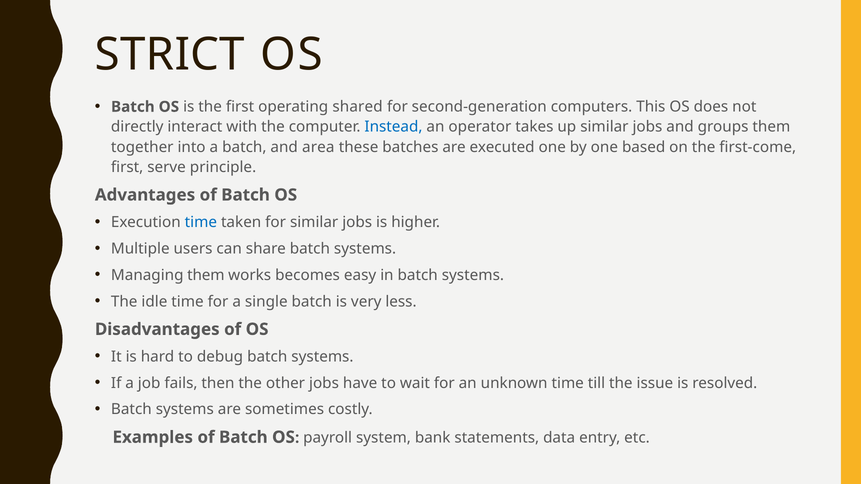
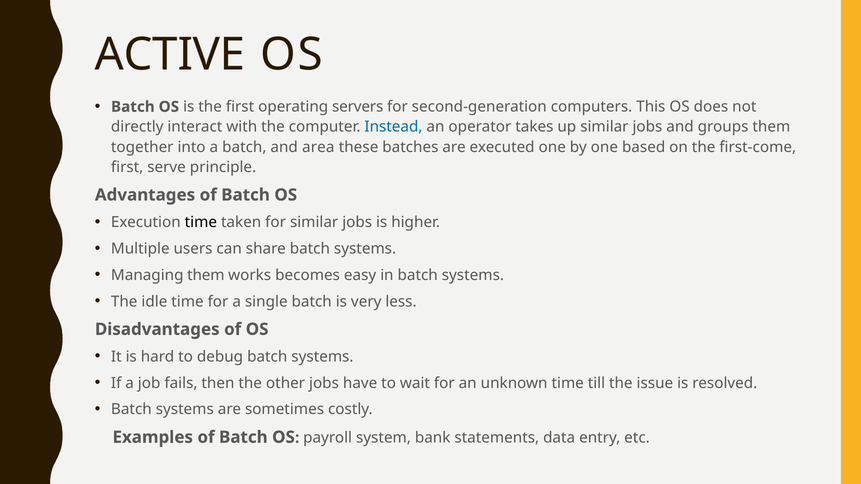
STRICT: STRICT -> ACTIVE
shared: shared -> servers
time at (201, 222) colour: blue -> black
